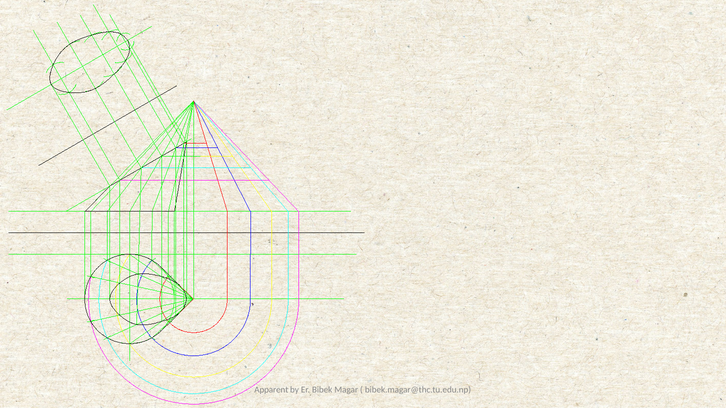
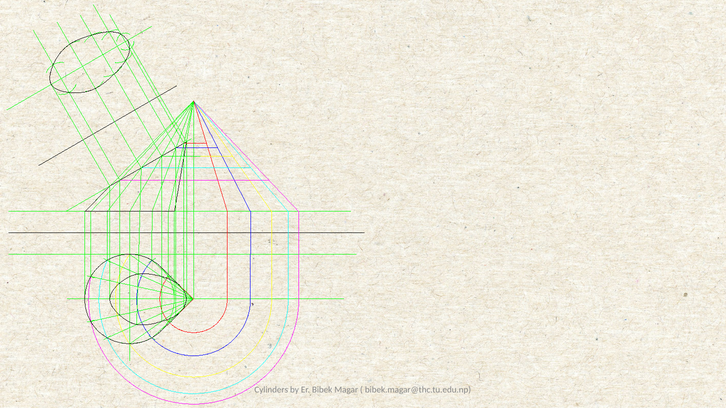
Apparent: Apparent -> Cylinders
